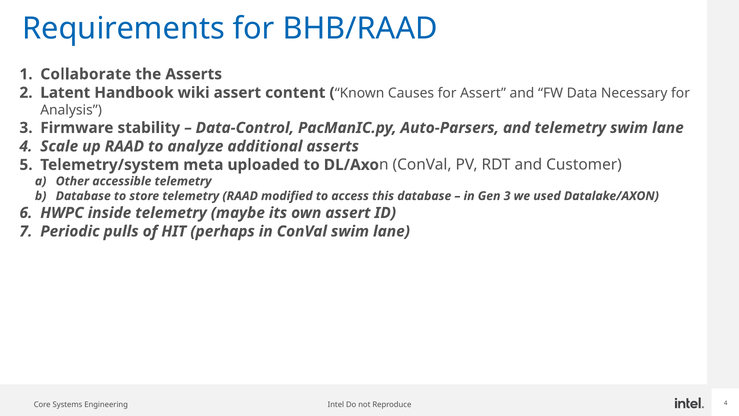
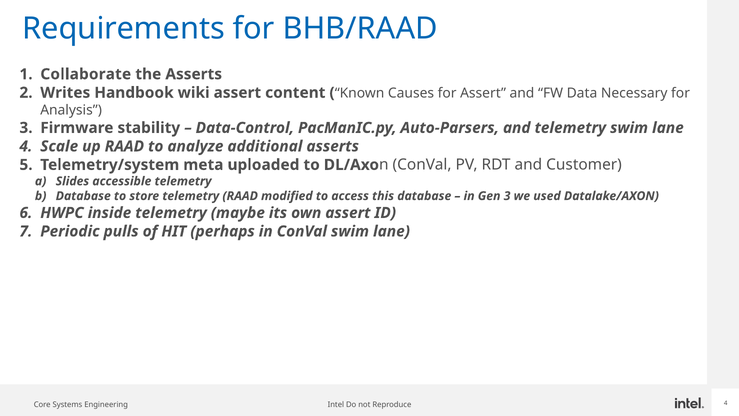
Latent: Latent -> Writes
Other: Other -> Slides
